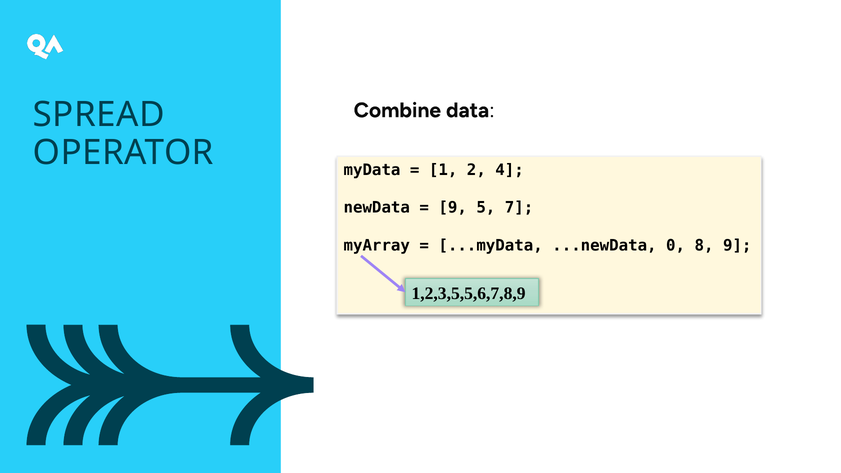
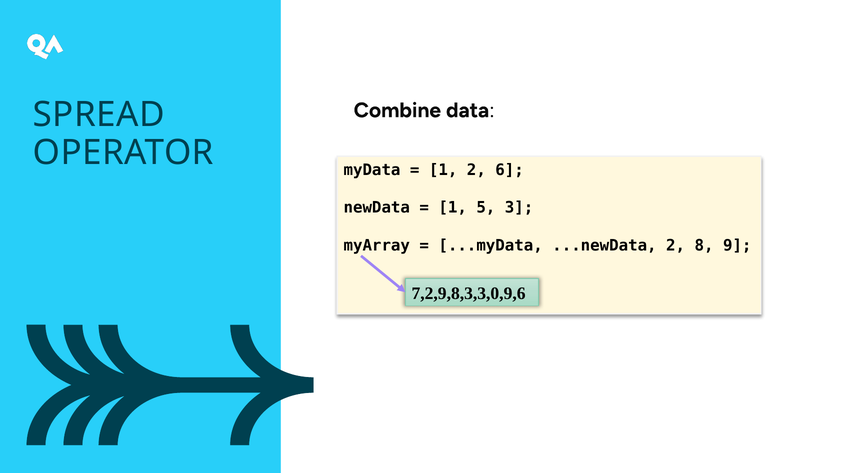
4: 4 -> 6
9 at (453, 208): 9 -> 1
7: 7 -> 3
...newData 0: 0 -> 2
1,2,3,5,5,6,7,8,9: 1,2,3,5,5,6,7,8,9 -> 7,2,9,8,3,3,0,9,6
